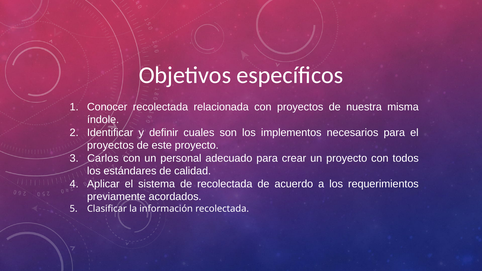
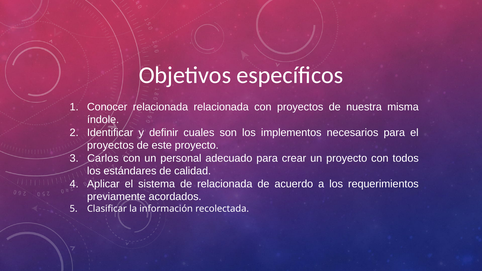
Conocer recolectada: recolectada -> relacionada
de recolectada: recolectada -> relacionada
